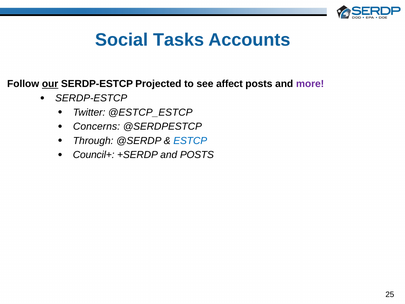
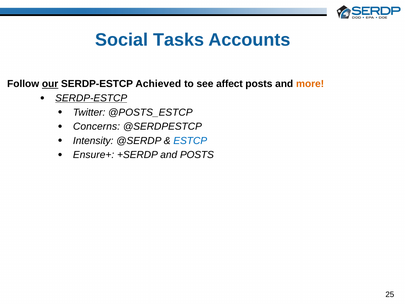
Projected: Projected -> Achieved
more colour: purple -> orange
SERDP-ESTCP at (91, 98) underline: none -> present
@ESTCP_ESTCP: @ESTCP_ESTCP -> @POSTS_ESTCP
Through: Through -> Intensity
Council+: Council+ -> Ensure+
